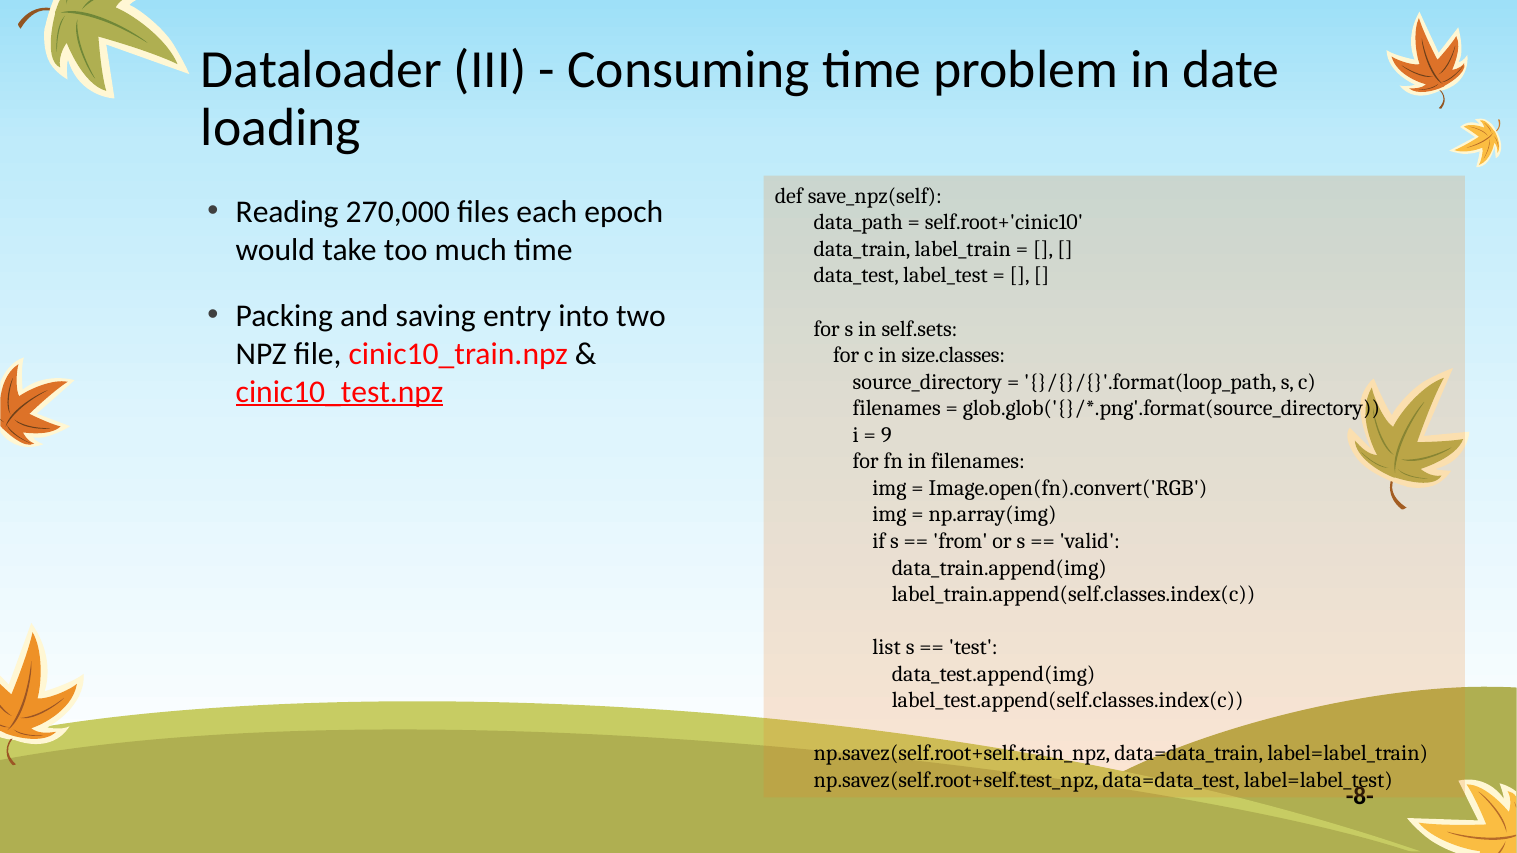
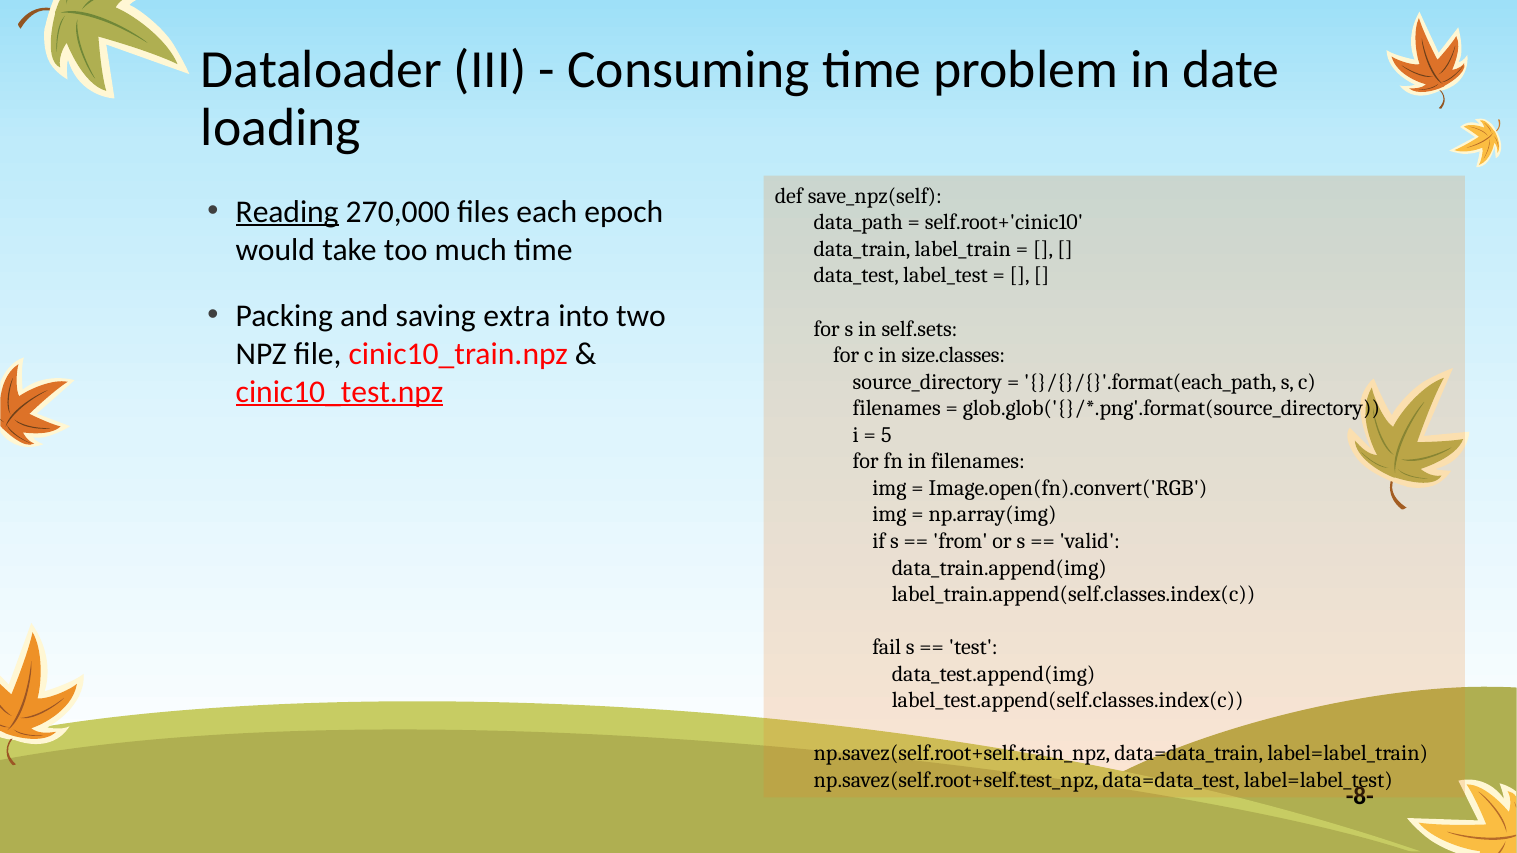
Reading underline: none -> present
entry: entry -> extra
}/{}/{}'.format(loop_path: }/{}/{}'.format(loop_path -> }/{}/{}'.format(each_path
9: 9 -> 5
list: list -> fail
